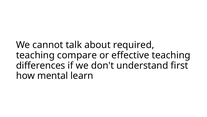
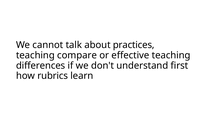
required: required -> practices
mental: mental -> rubrics
